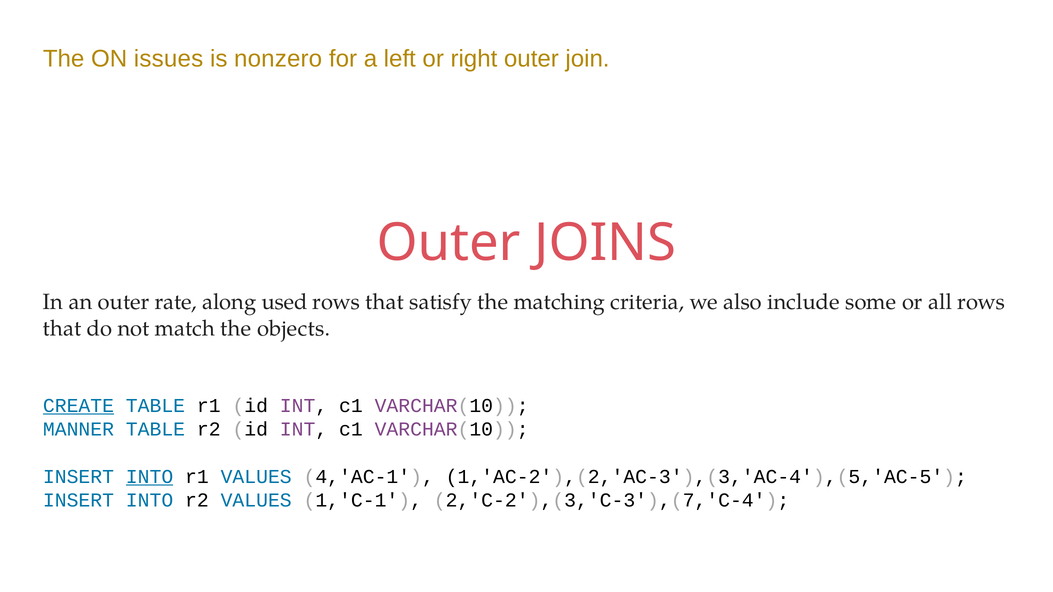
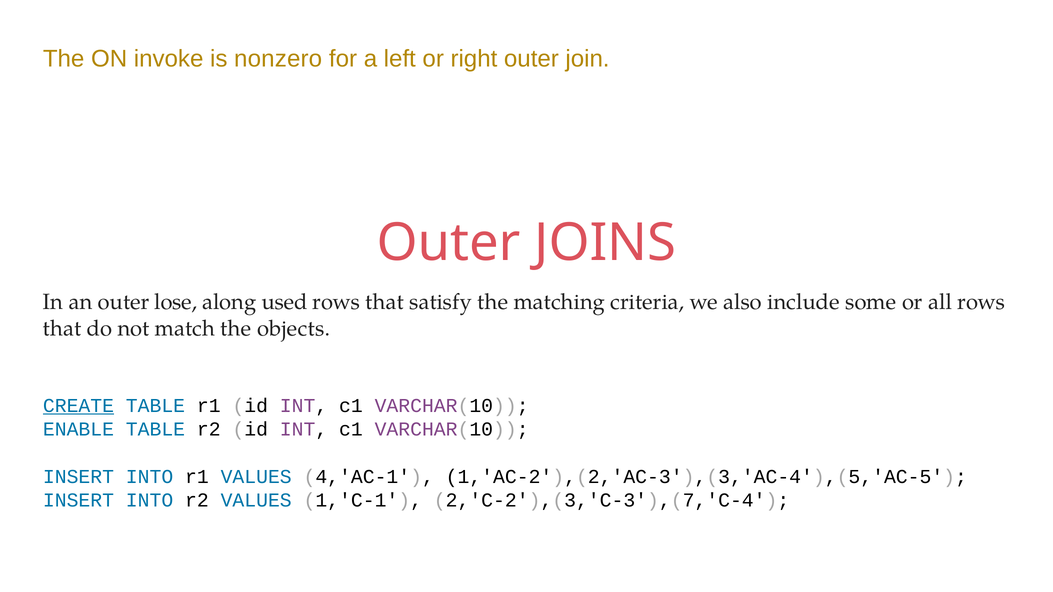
issues: issues -> invoke
rate: rate -> lose
MANNER: MANNER -> ENABLE
INTO at (150, 477) underline: present -> none
